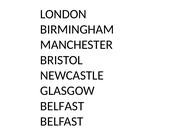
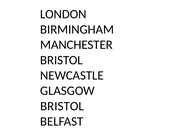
BELFAST at (62, 106): BELFAST -> BRISTOL
